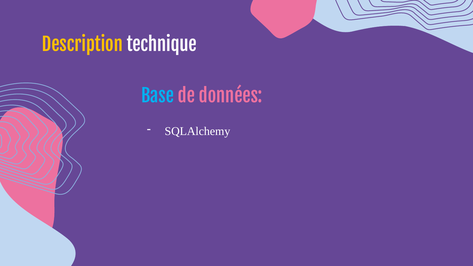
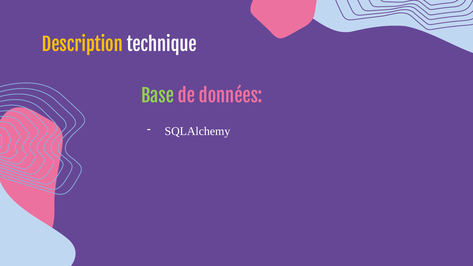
Base colour: light blue -> light green
